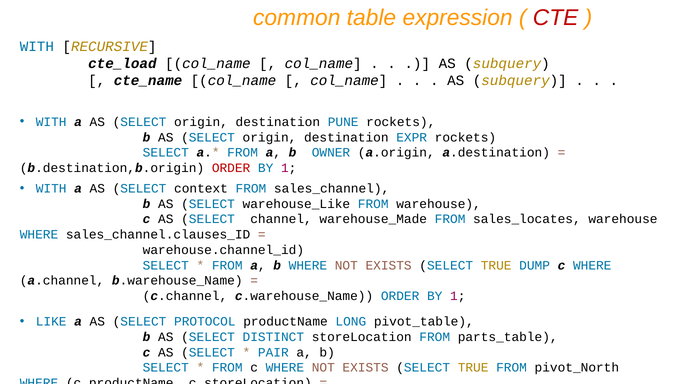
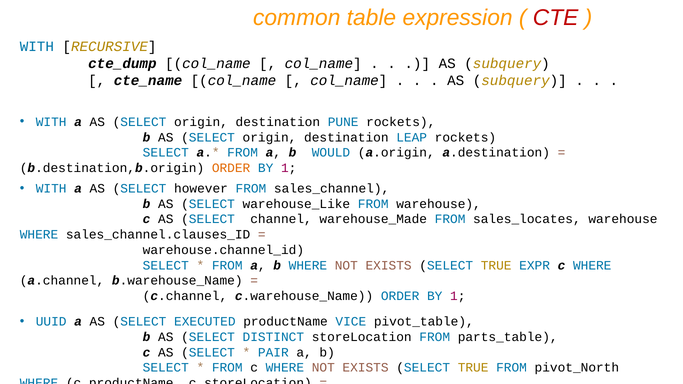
cte_load: cte_load -> cte_dump
EXPR: EXPR -> LEAP
OWNER: OWNER -> WOULD
ORDER at (231, 168) colour: red -> orange
context: context -> however
DUMP: DUMP -> EXPR
LIKE: LIKE -> UUID
PROTOCOL: PROTOCOL -> EXECUTED
LONG: LONG -> VICE
